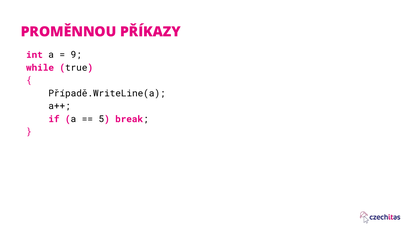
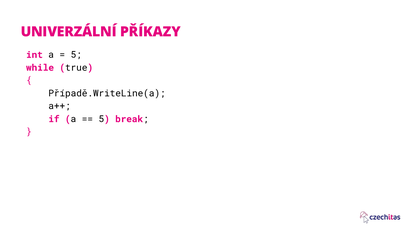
PROMĚNNOU: PROMĚNNOU -> UNIVERZÁLNÍ
9 at (76, 55): 9 -> 5
